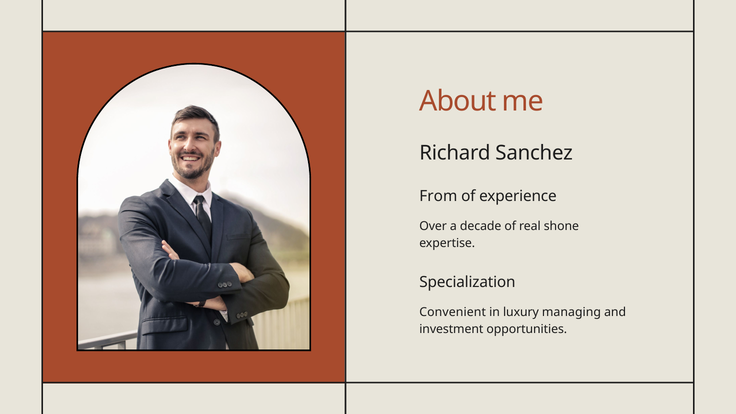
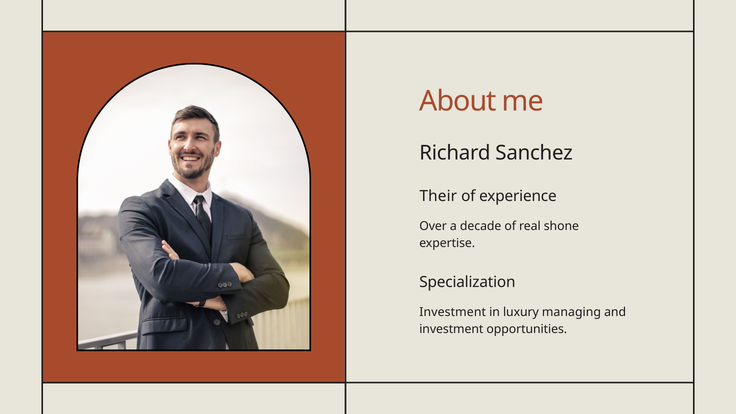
From: From -> Their
Convenient at (453, 312): Convenient -> Investment
